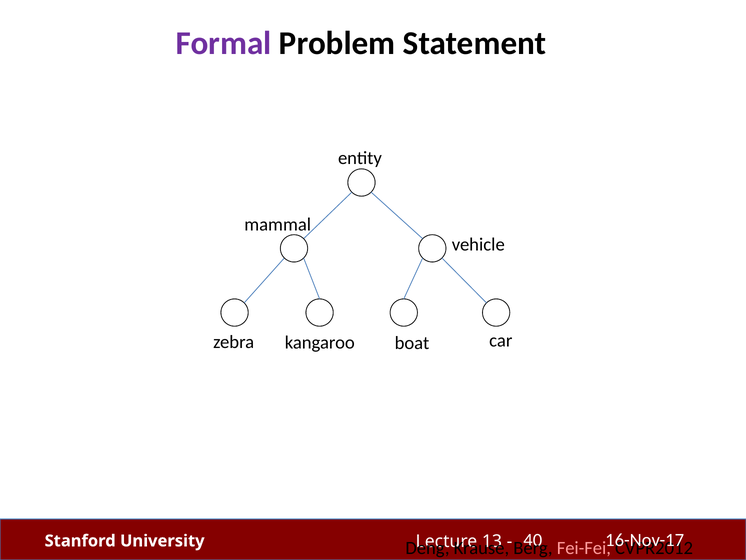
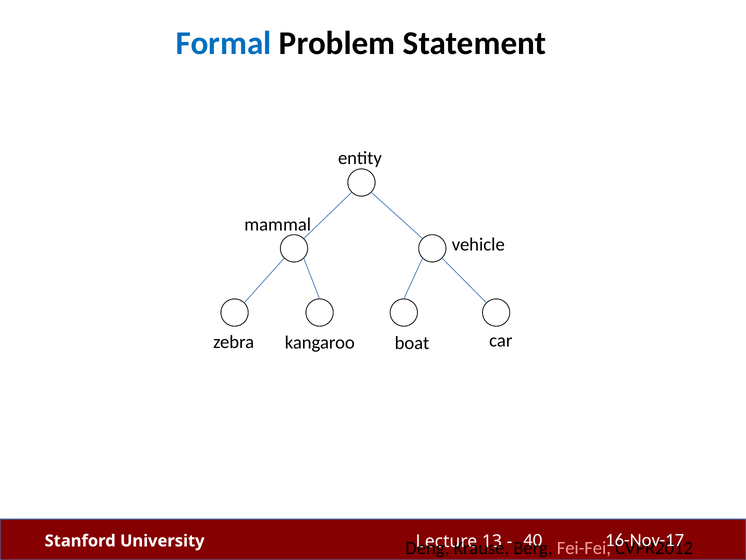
Formal colour: purple -> blue
